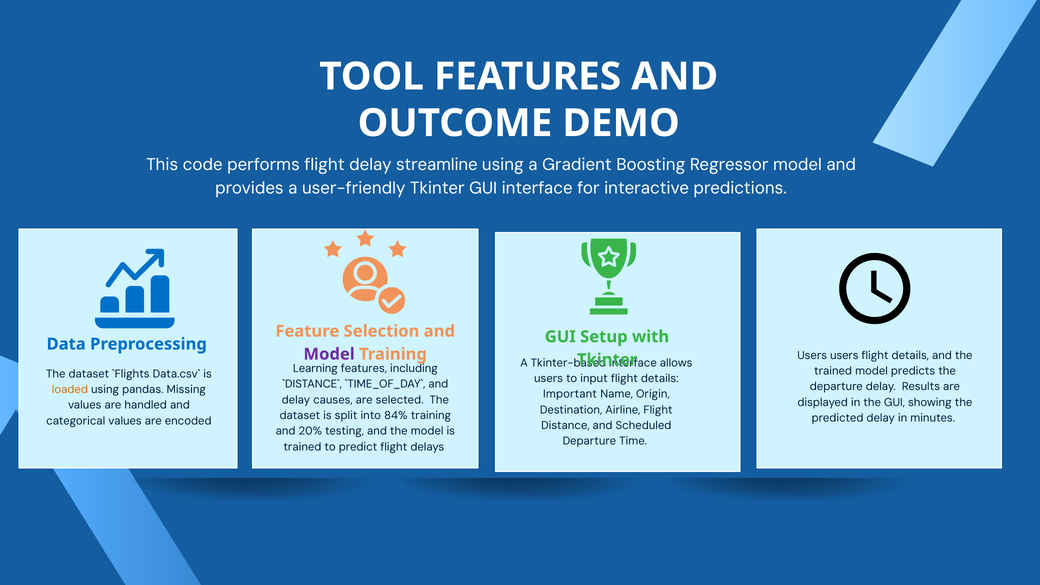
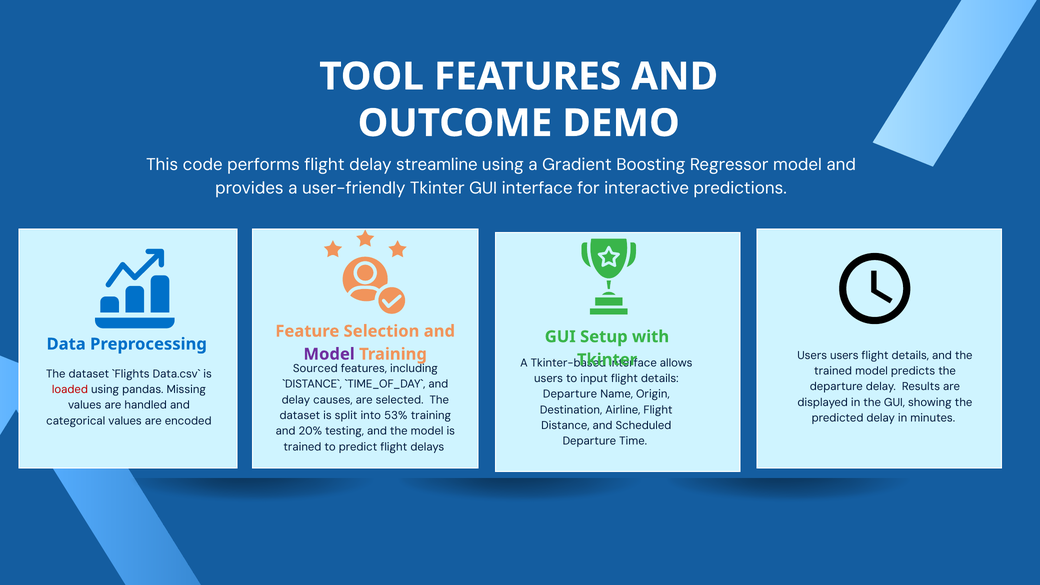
Learning: Learning -> Sourced
loaded colour: orange -> red
Important at (570, 394): Important -> Departure
84%: 84% -> 53%
